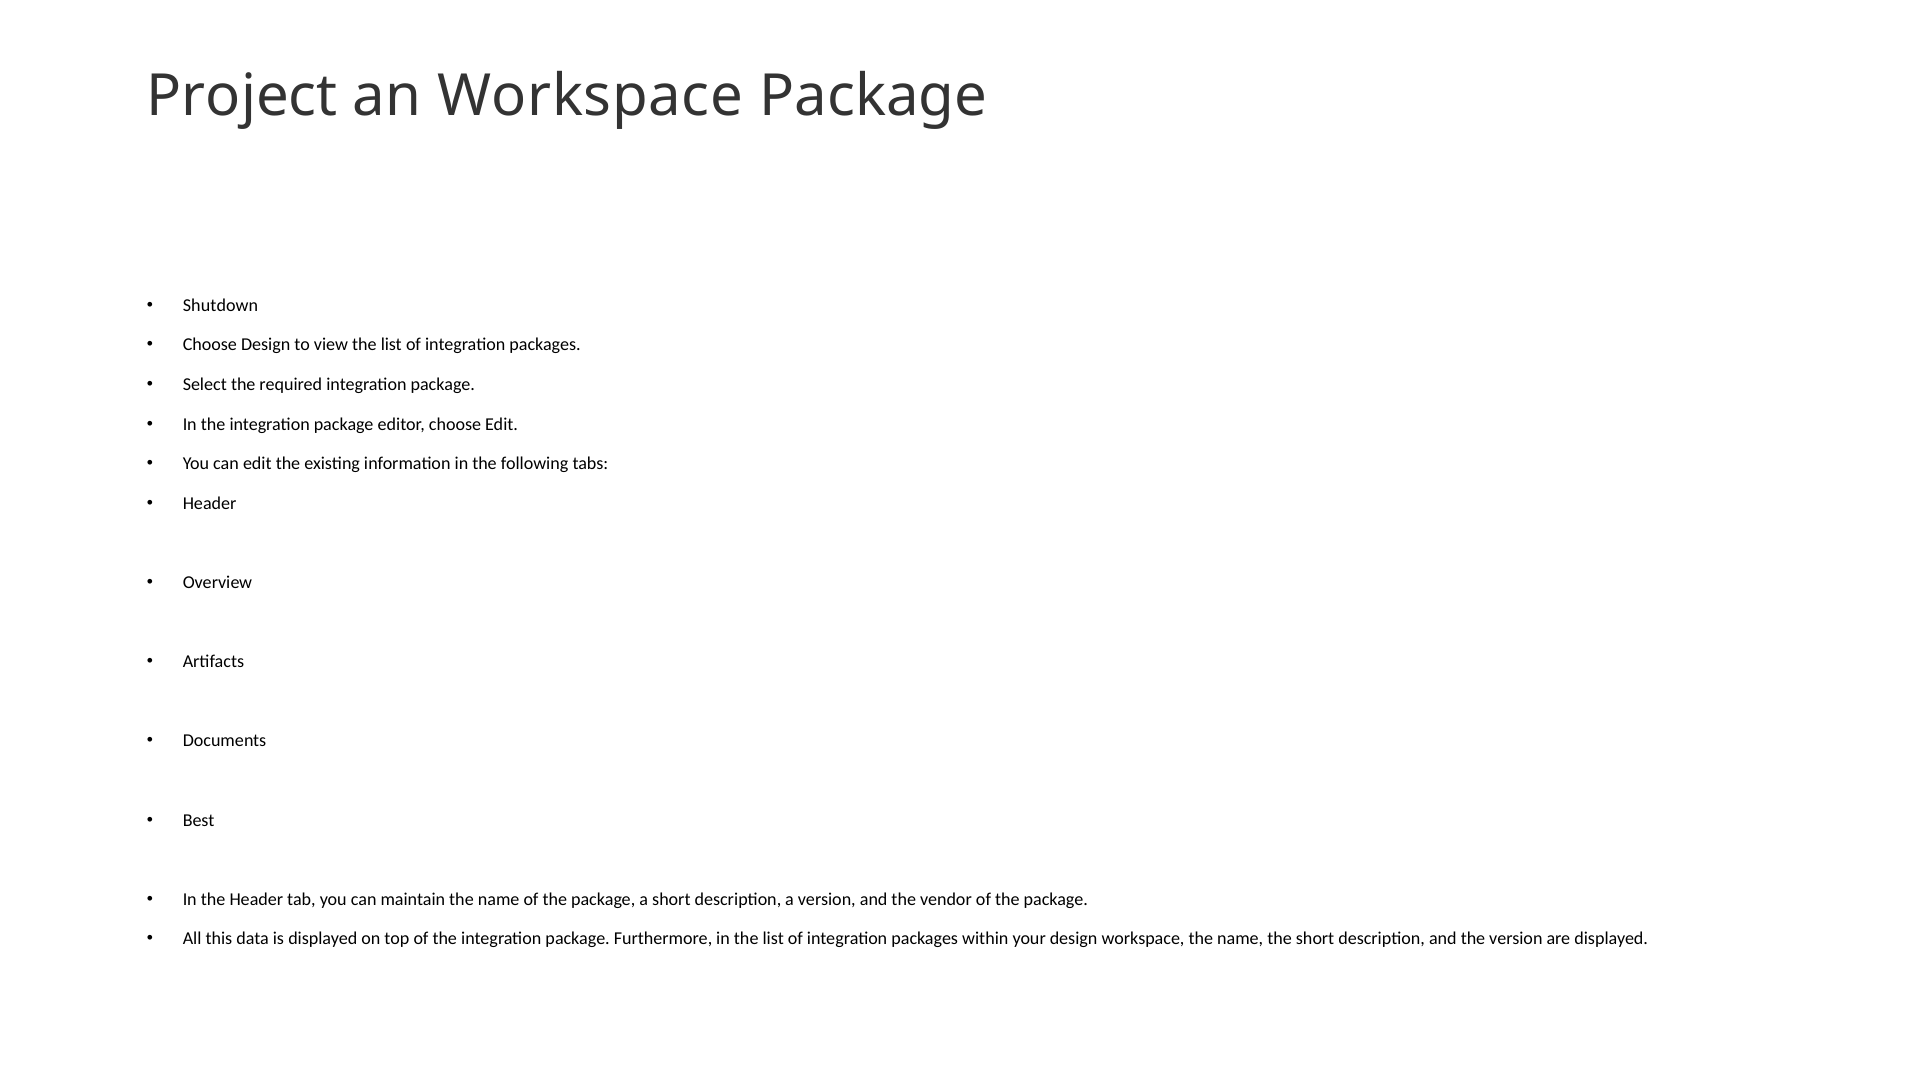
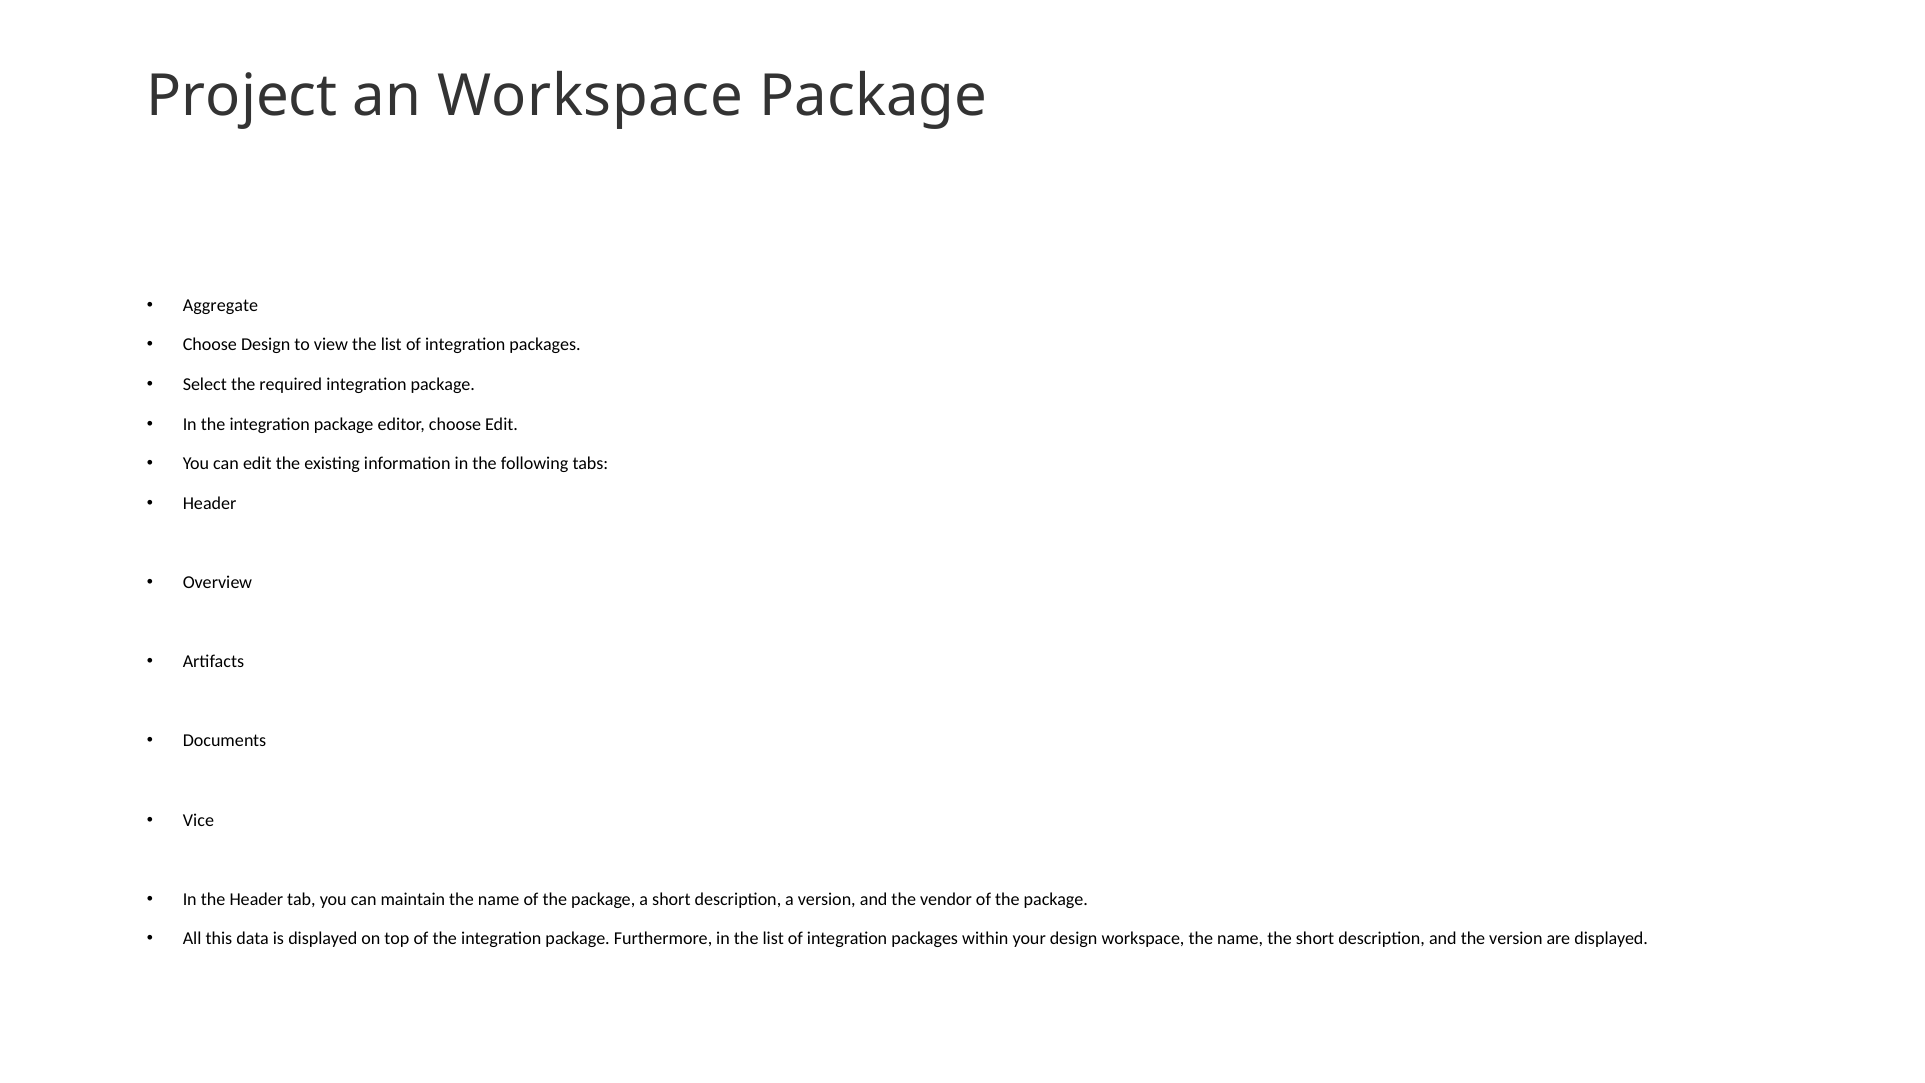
Shutdown: Shutdown -> Aggregate
Best: Best -> Vice
